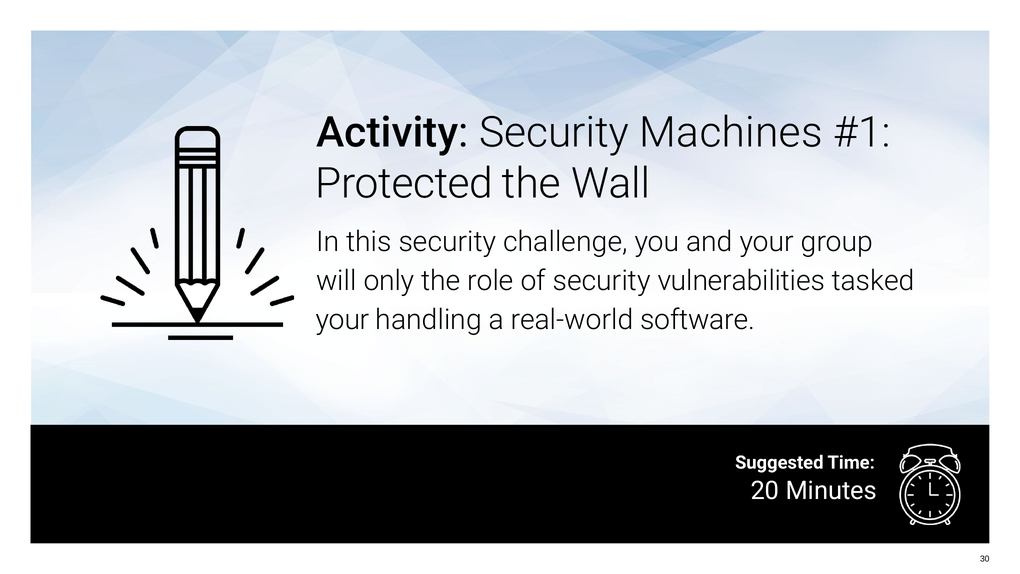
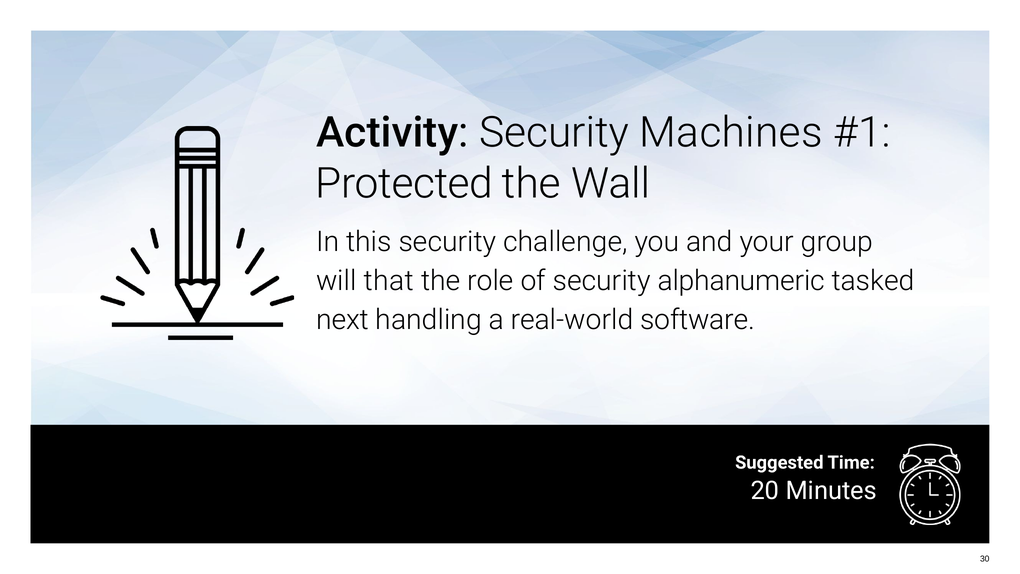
only: only -> that
vulnerabilities: vulnerabilities -> alphanumeric
your at (343, 320): your -> next
